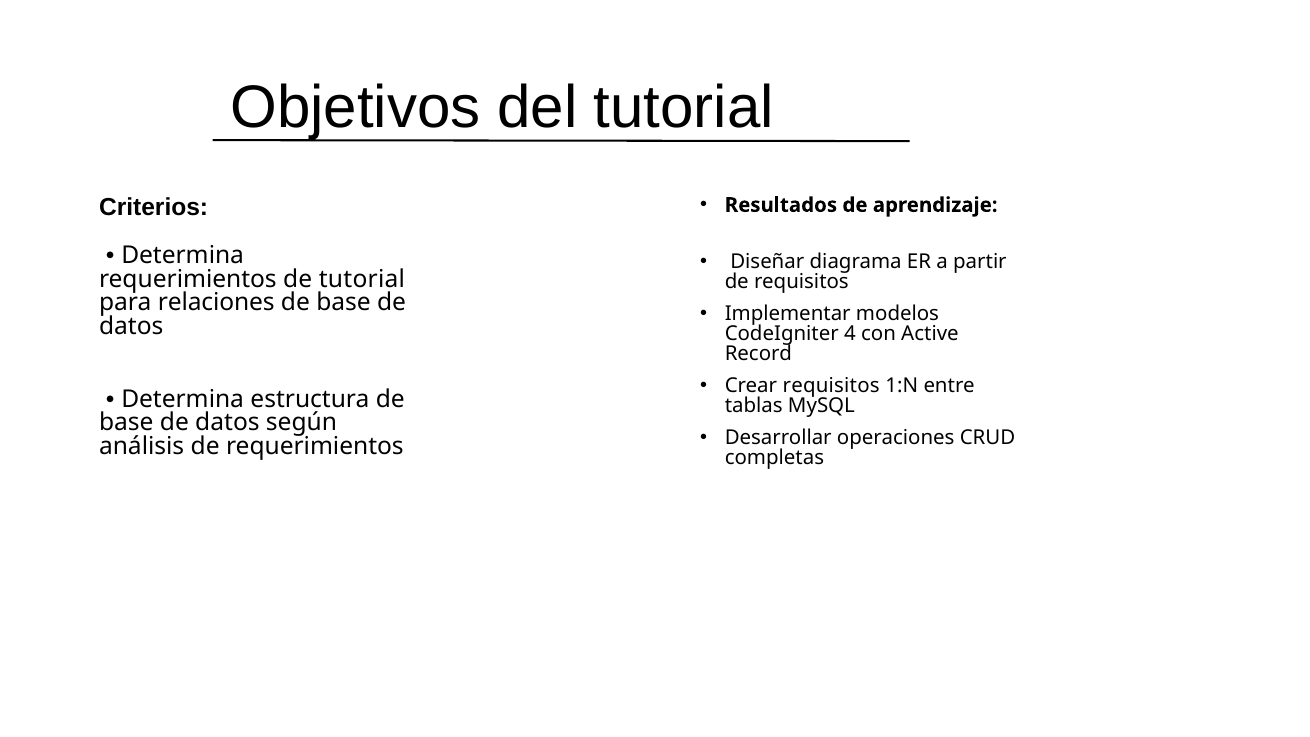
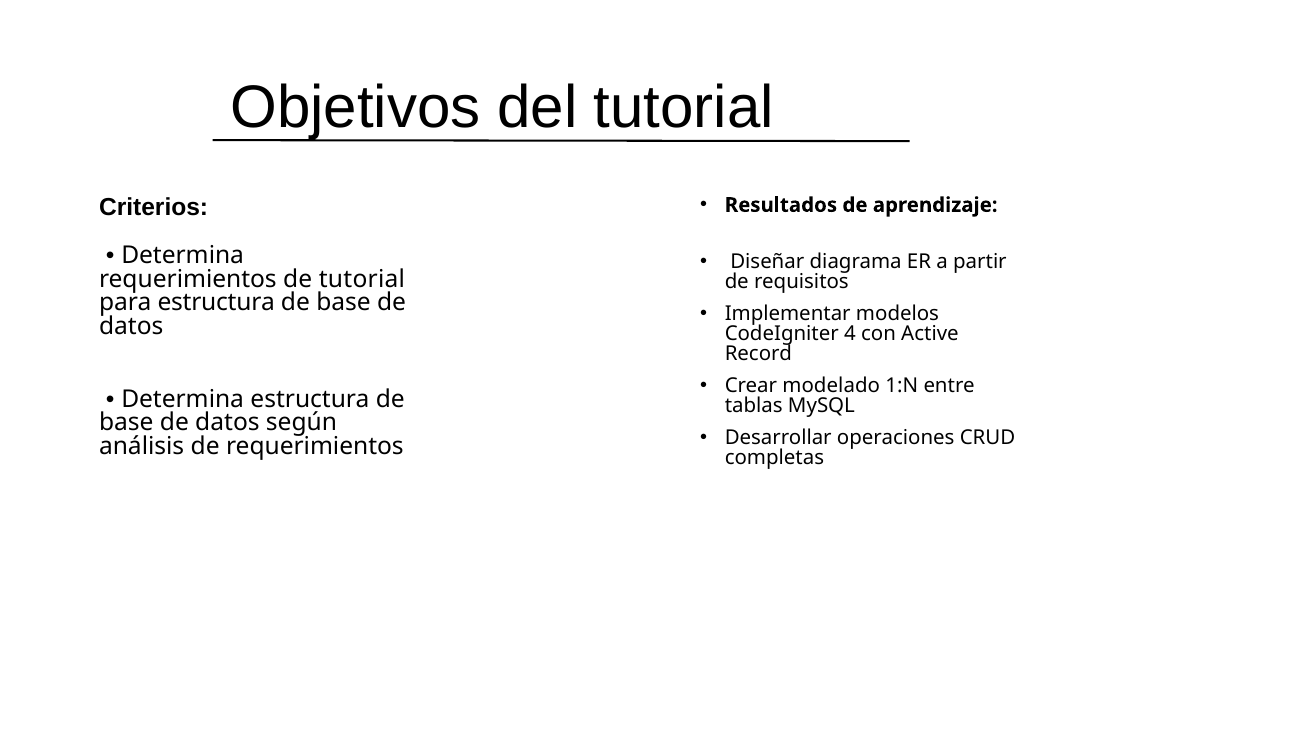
para relaciones: relaciones -> estructura
Crear requisitos: requisitos -> modelado
